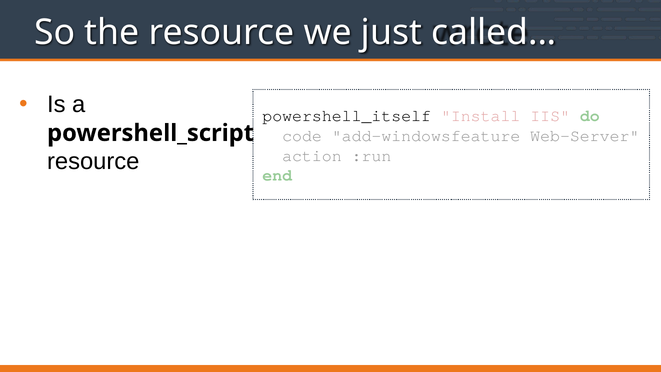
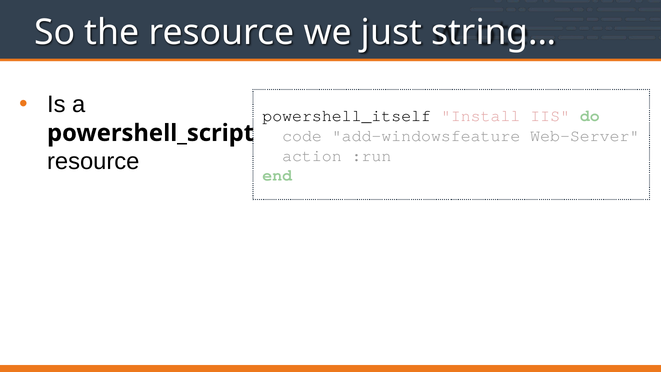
called: called -> string
